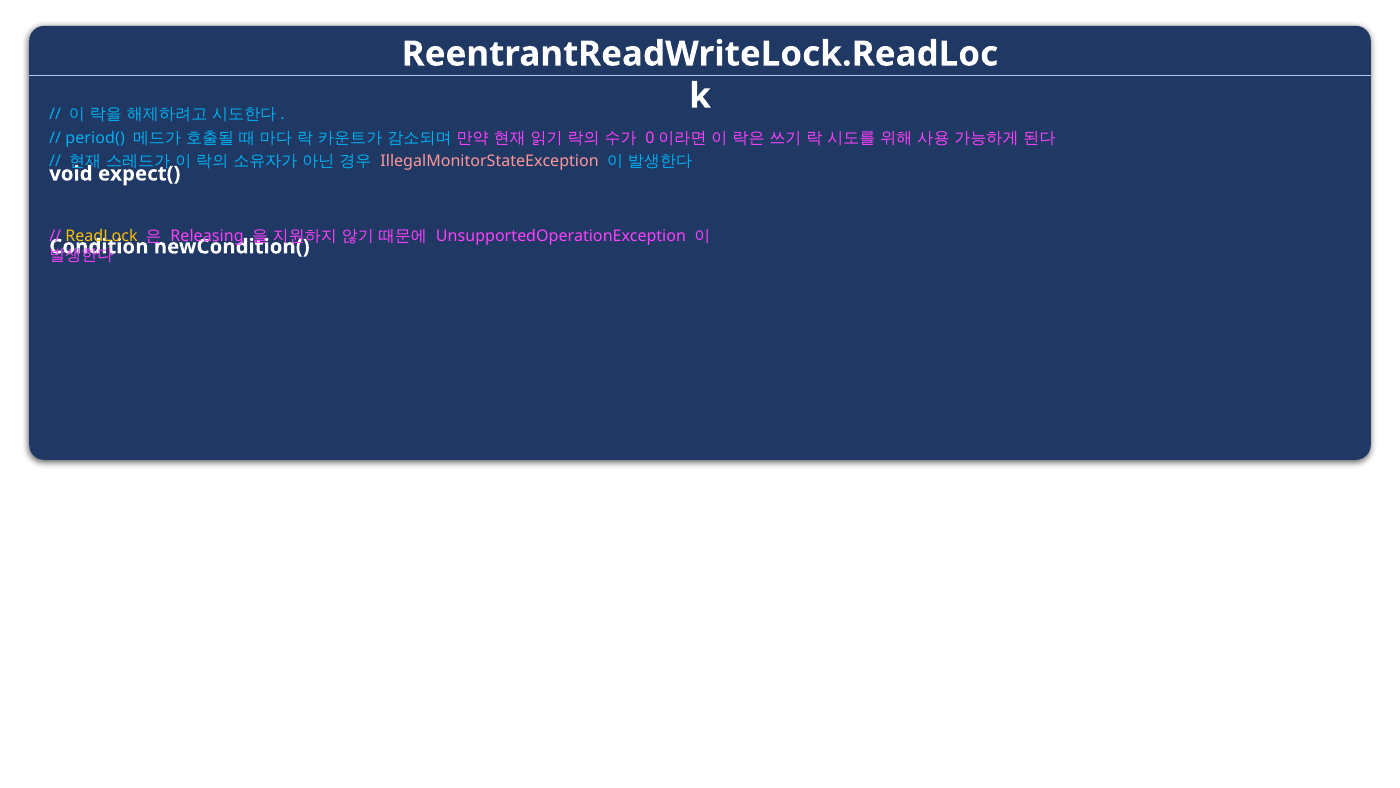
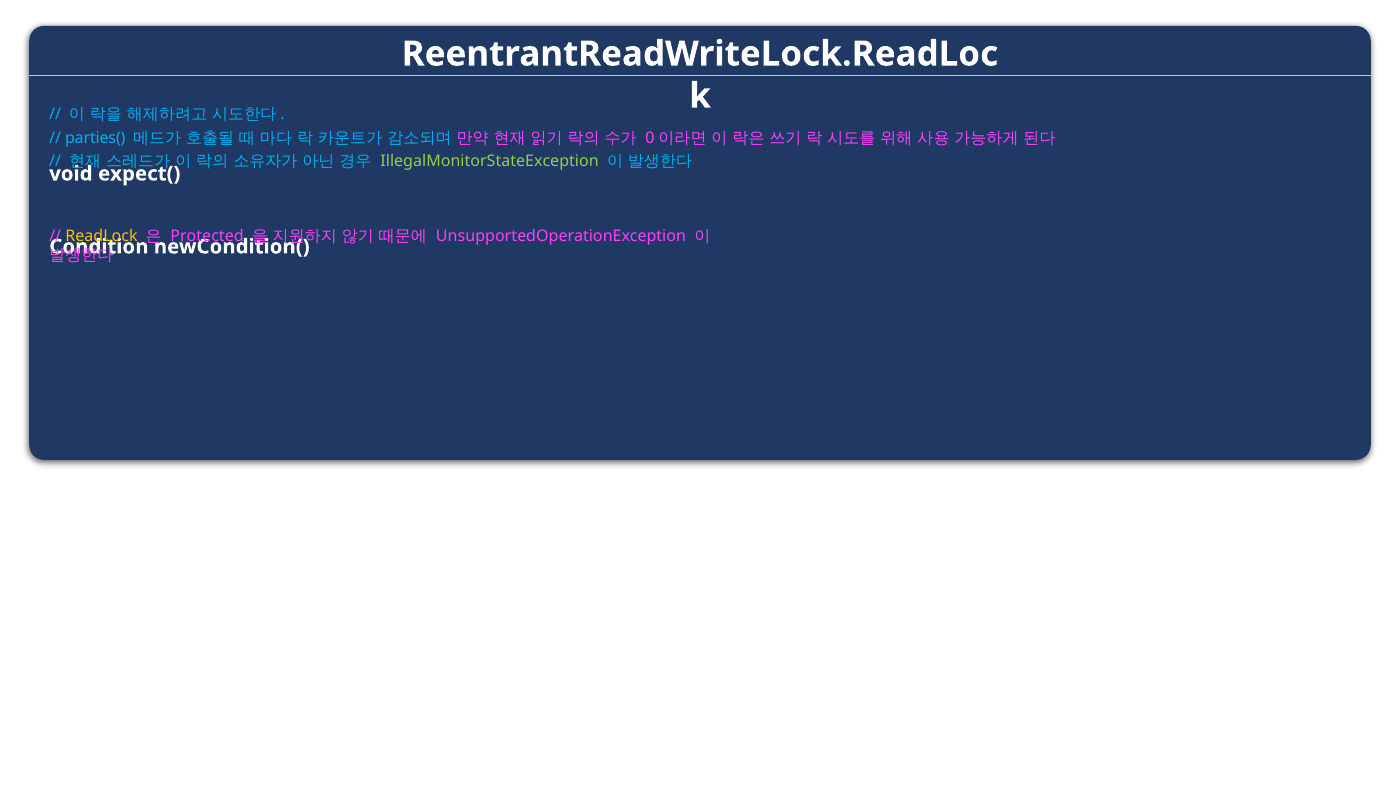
period(: period( -> parties(
IllegalMonitorStateException colour: pink -> light green
Releasing: Releasing -> Protected
